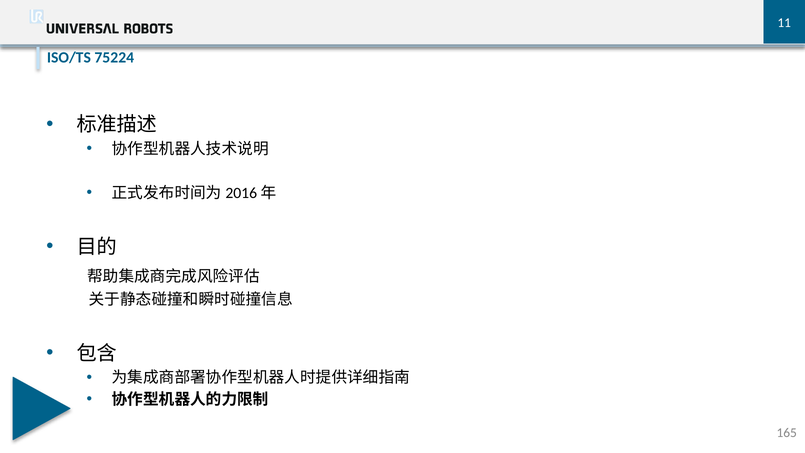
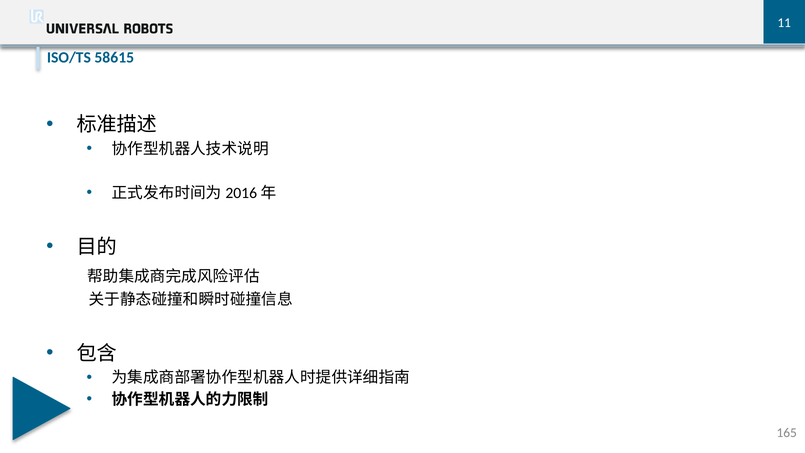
75224: 75224 -> 58615
